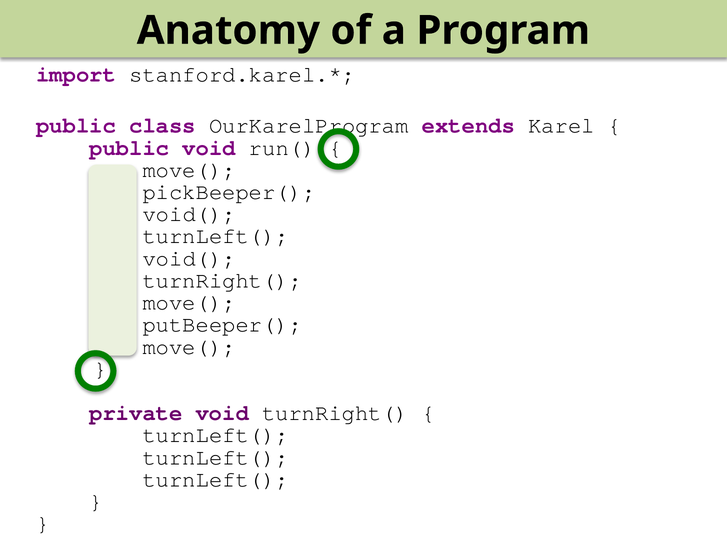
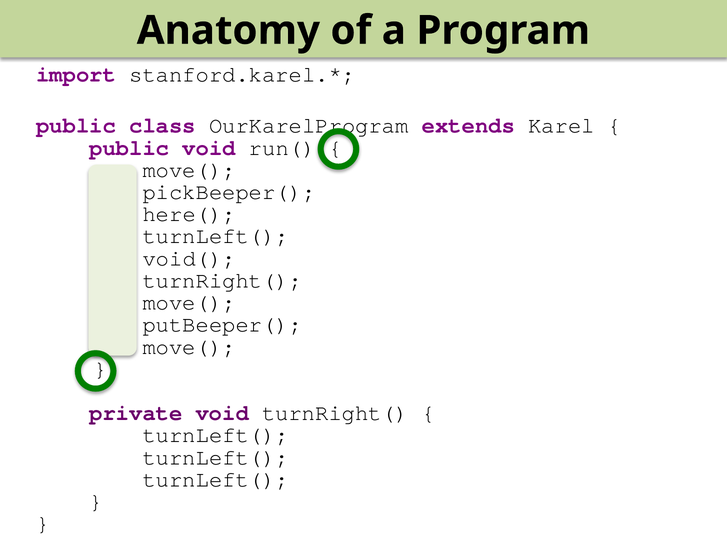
void( at (189, 214): void( -> here(
